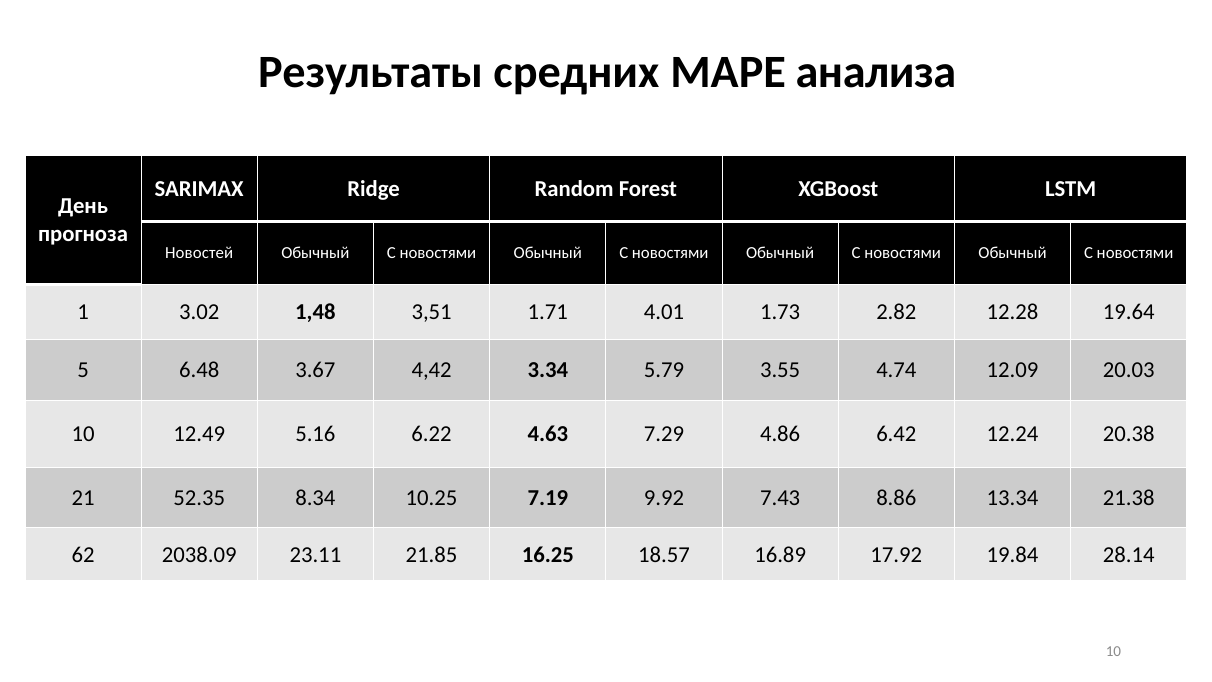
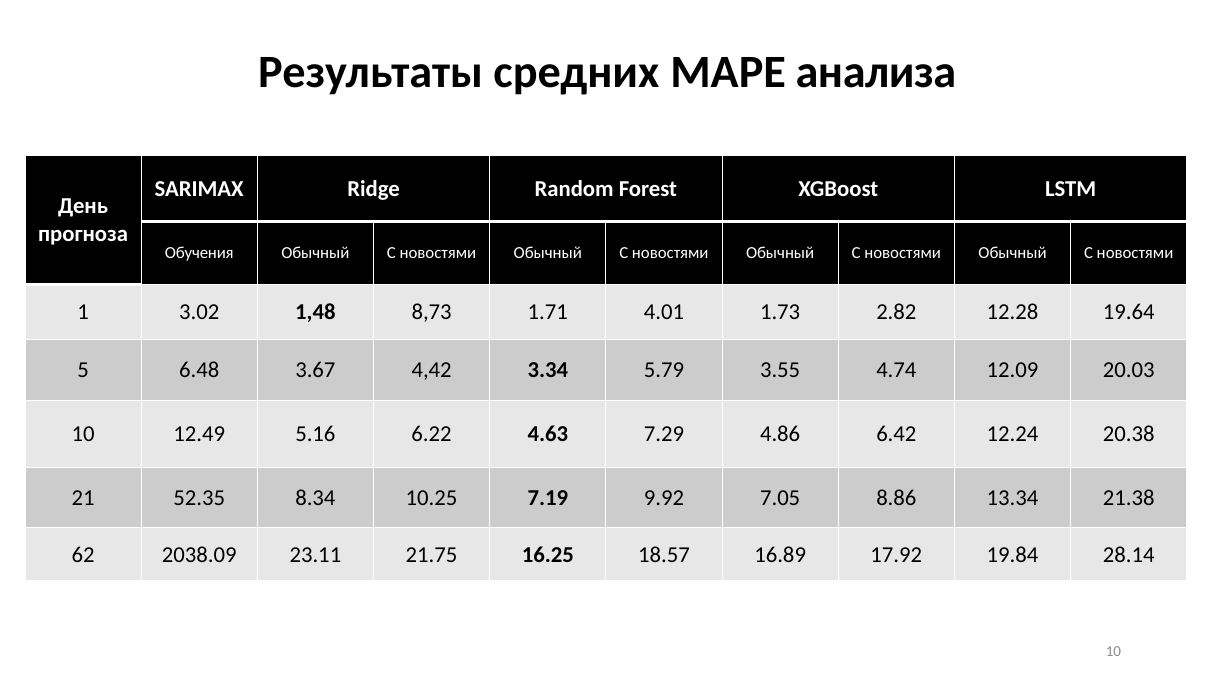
Новостей: Новостей -> Обучения
3,51: 3,51 -> 8,73
7.43: 7.43 -> 7.05
21.85: 21.85 -> 21.75
